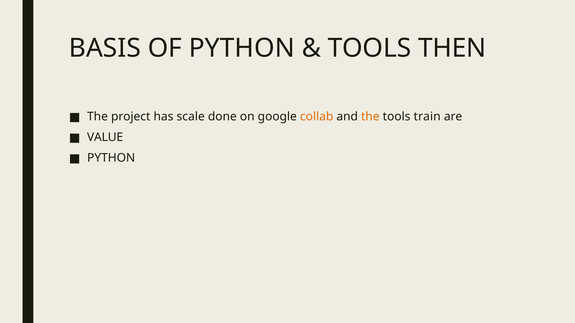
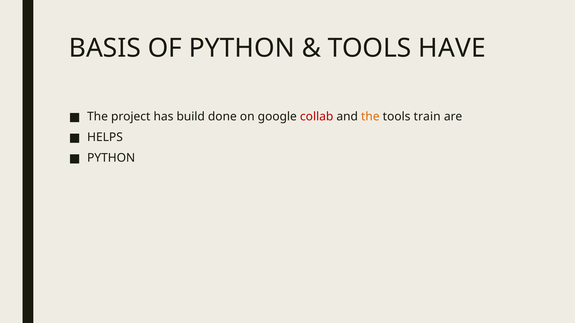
THEN: THEN -> HAVE
scale: scale -> build
collab colour: orange -> red
VALUE: VALUE -> HELPS
